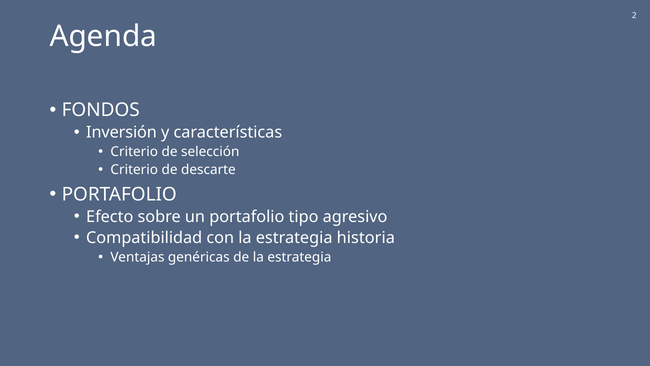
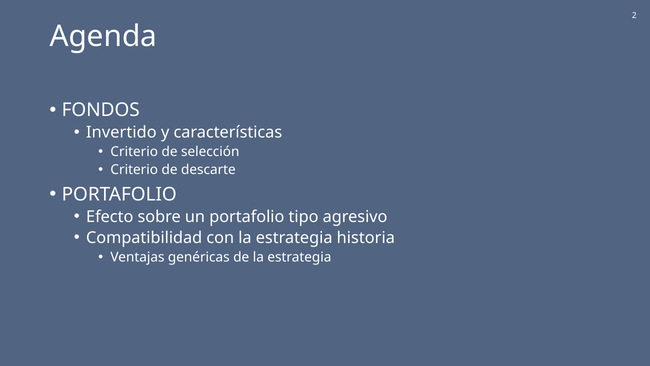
Inversión: Inversión -> Invertido
